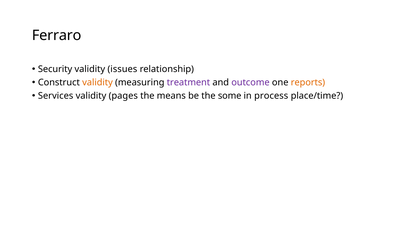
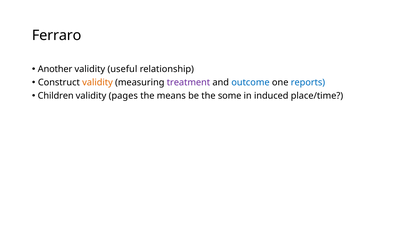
Security: Security -> Another
issues: issues -> useful
outcome colour: purple -> blue
reports colour: orange -> blue
Services: Services -> Children
process: process -> induced
